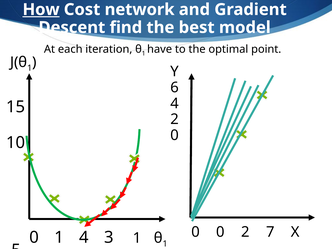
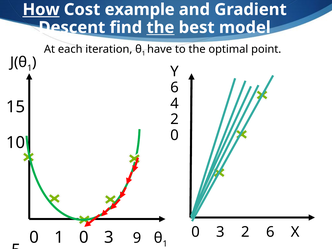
network: network -> example
the at (160, 27) underline: none -> present
0 at (220, 232): 0 -> 3
2 7: 7 -> 6
1 4: 4 -> 0
3 1: 1 -> 9
